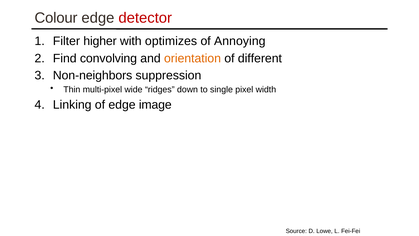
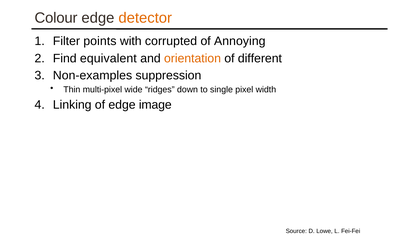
detector colour: red -> orange
higher: higher -> points
optimizes: optimizes -> corrupted
convolving: convolving -> equivalent
Non-neighbors: Non-neighbors -> Non-examples
